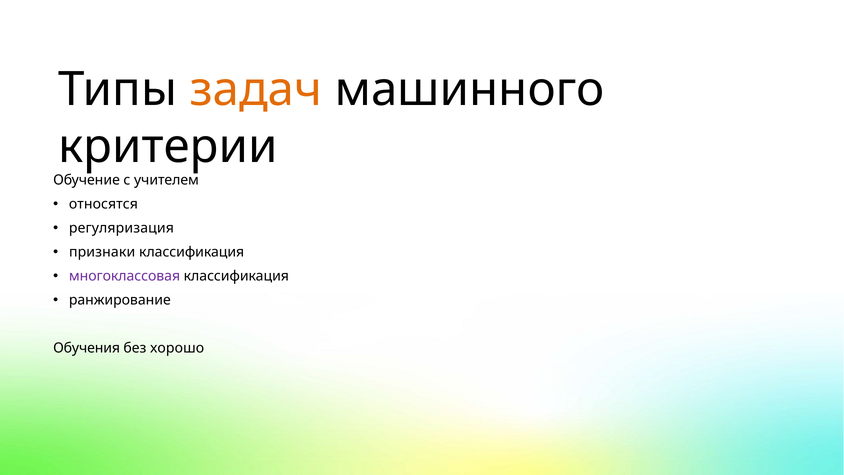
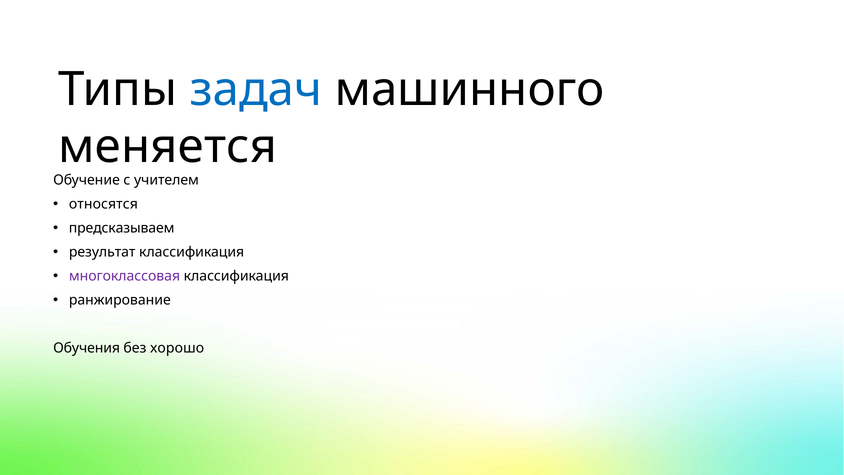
задач colour: orange -> blue
критерии: критерии -> меняется
регуляризация: регуляризация -> предсказываем
признаки: признаки -> результат
